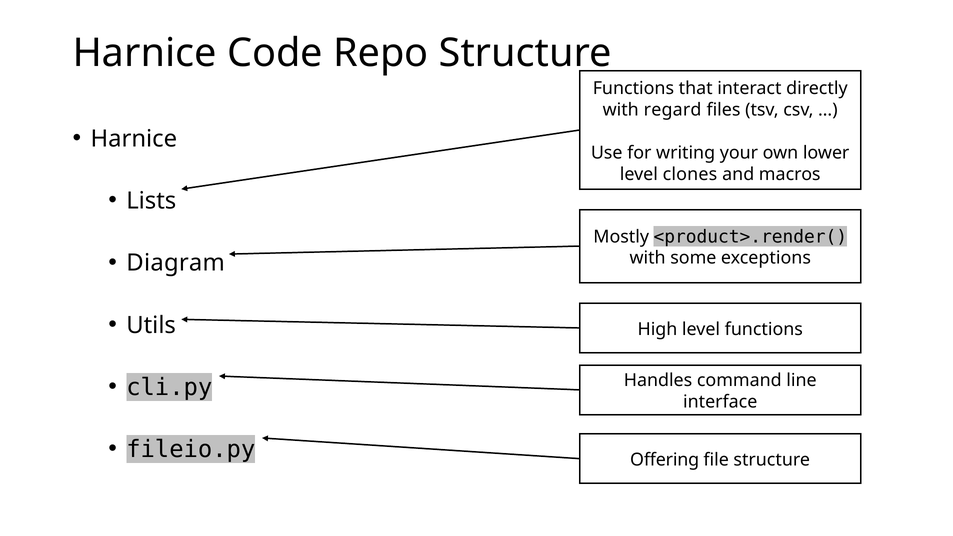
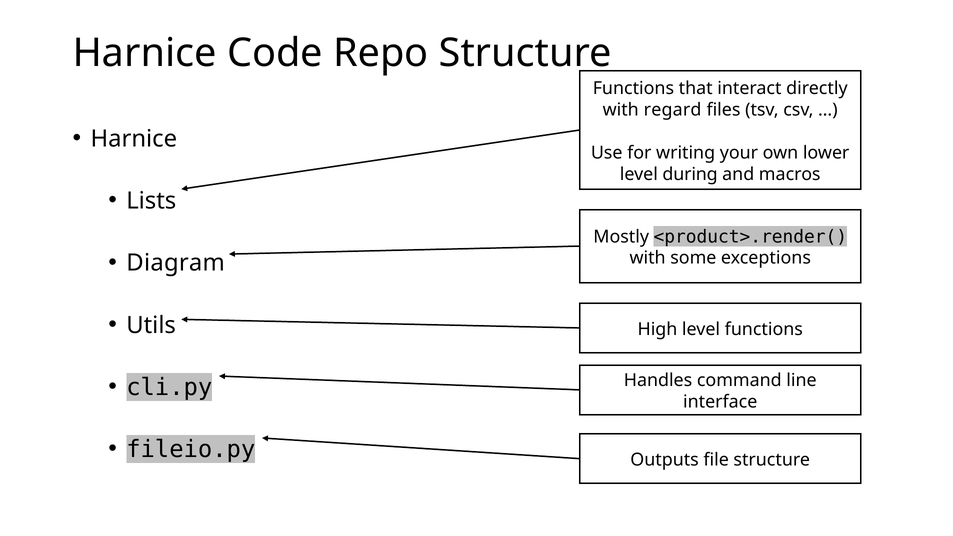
clones: clones -> during
Offering: Offering -> Outputs
